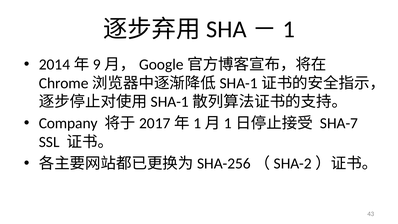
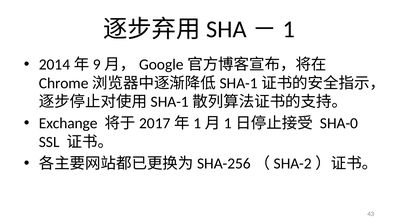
Company: Company -> Exchange
SHA-7: SHA-7 -> SHA-0
